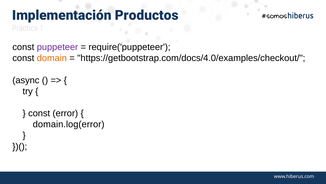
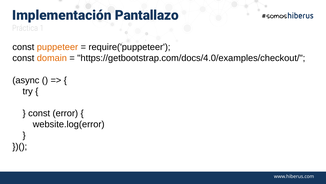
Productos: Productos -> Pantallazo
puppeteer colour: purple -> orange
domain.log(error: domain.log(error -> website.log(error
